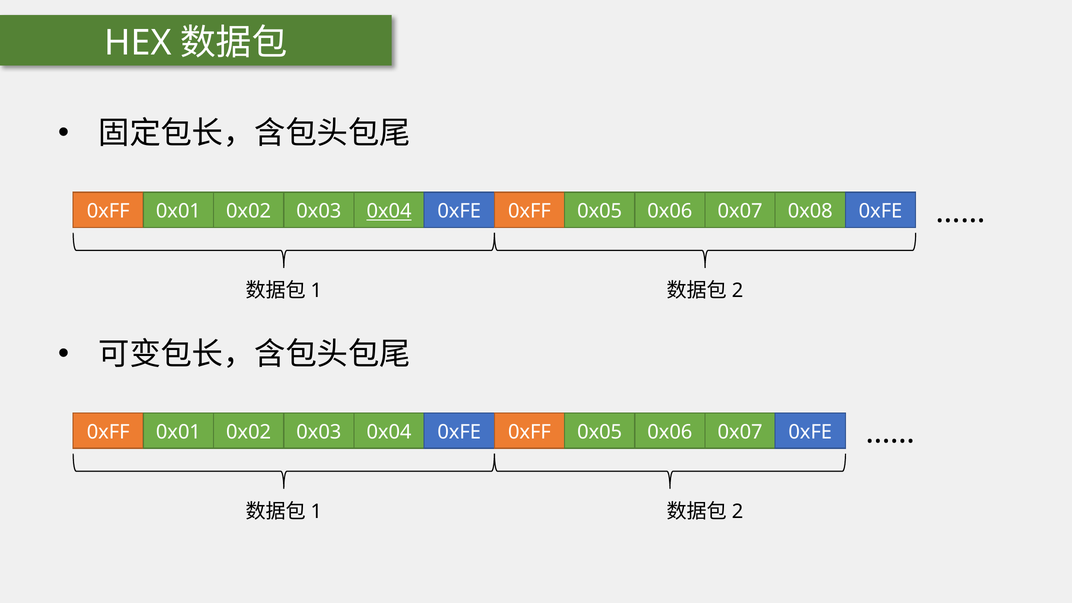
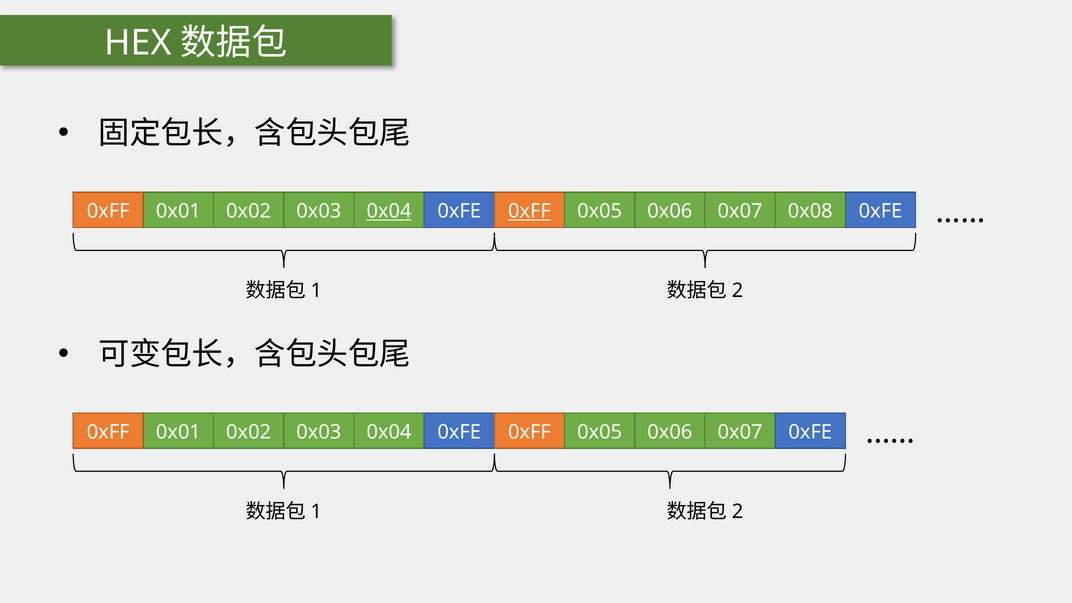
0xFF at (529, 211) underline: none -> present
